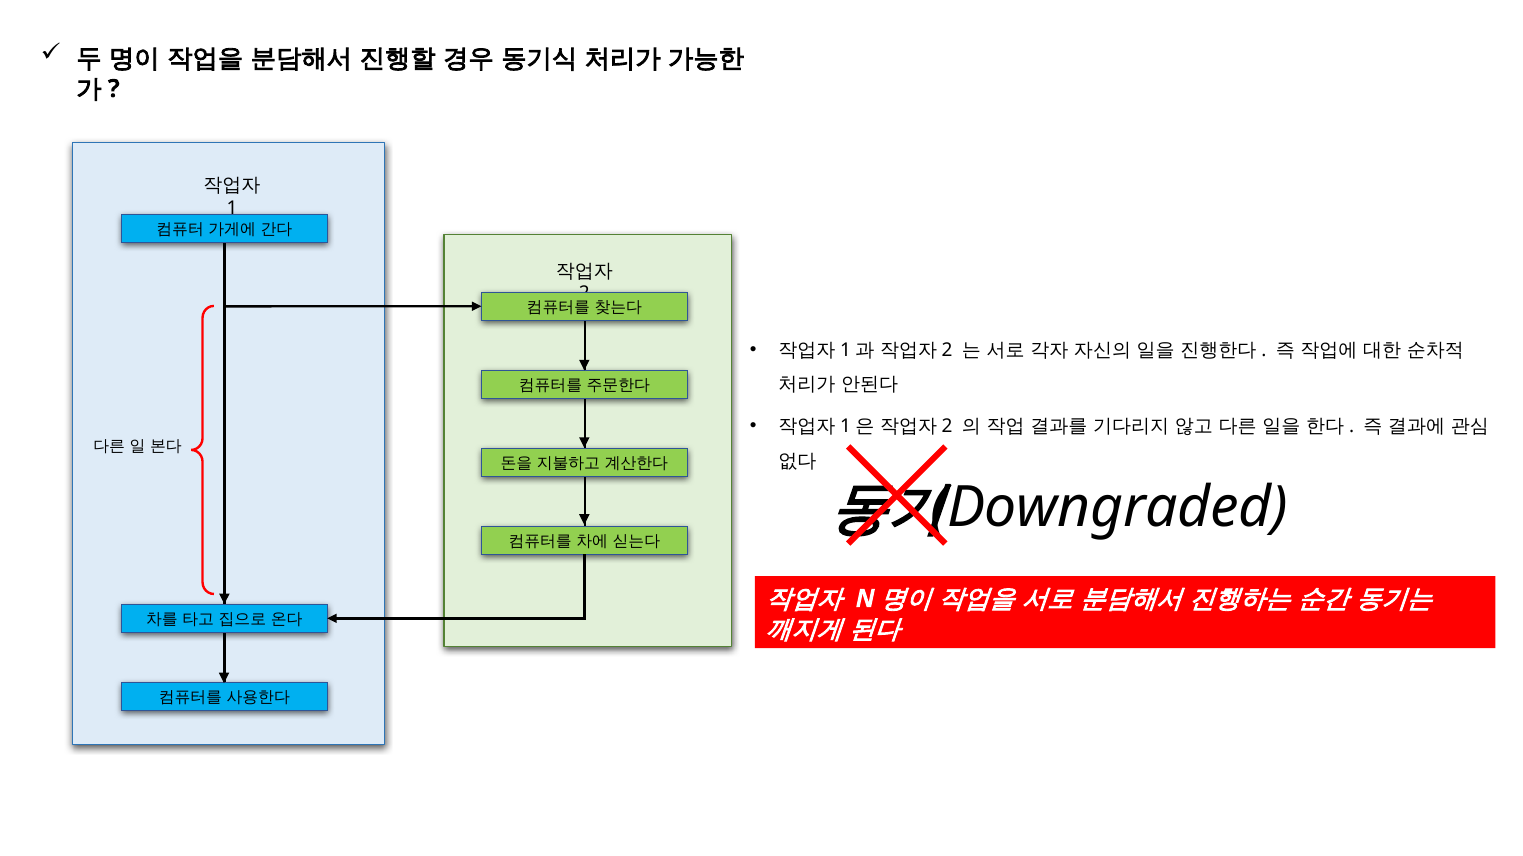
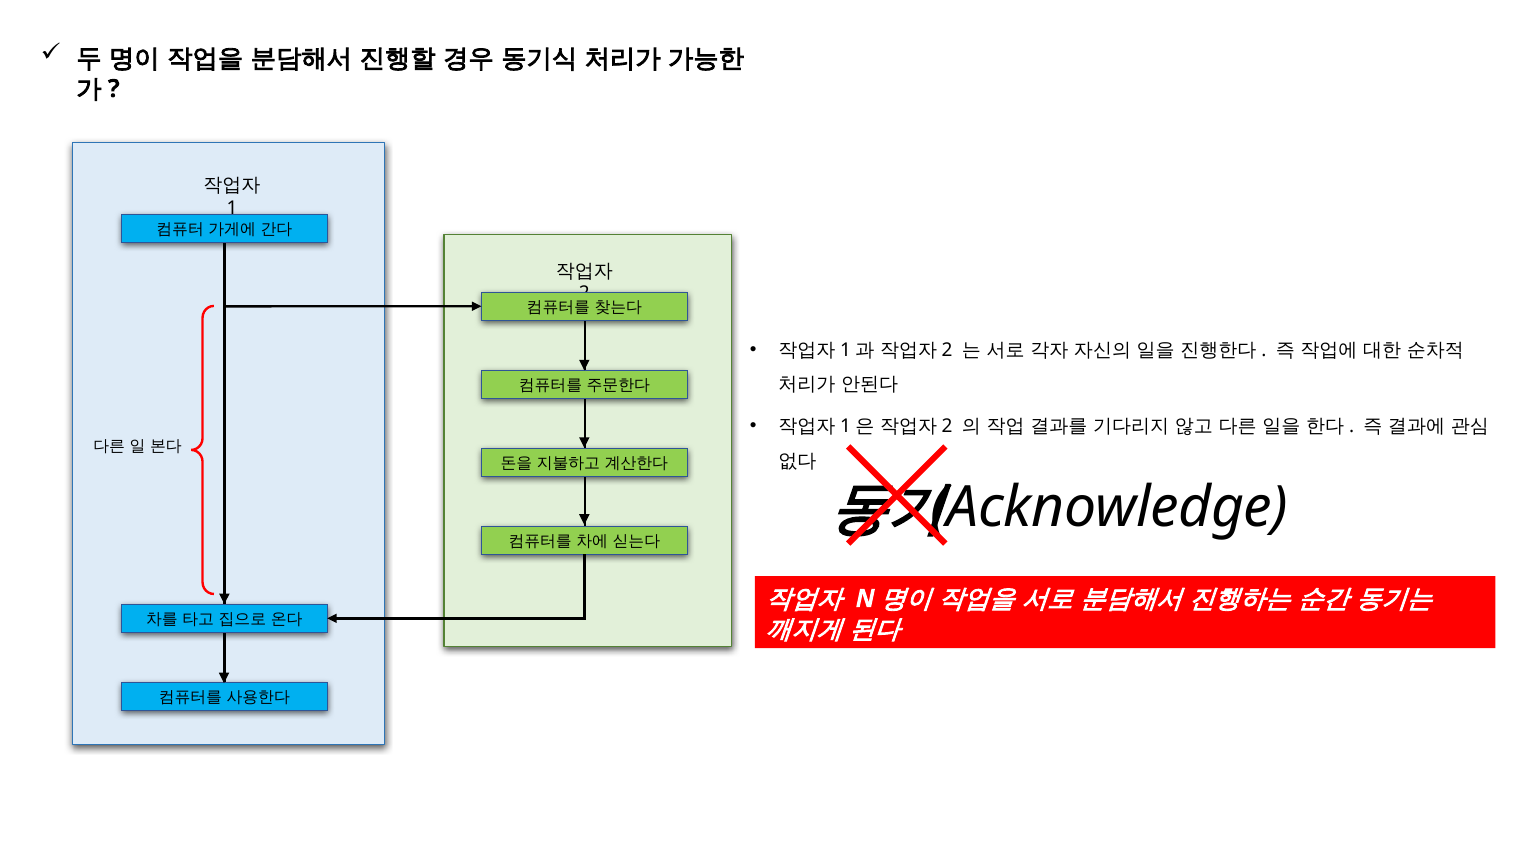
Downgraded: Downgraded -> Acknowledge
